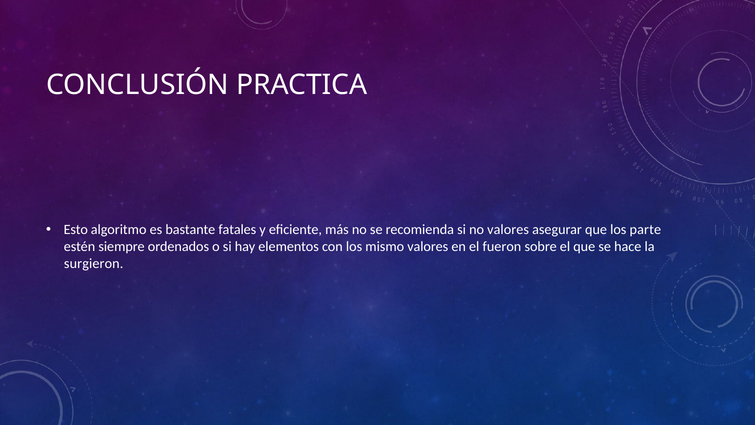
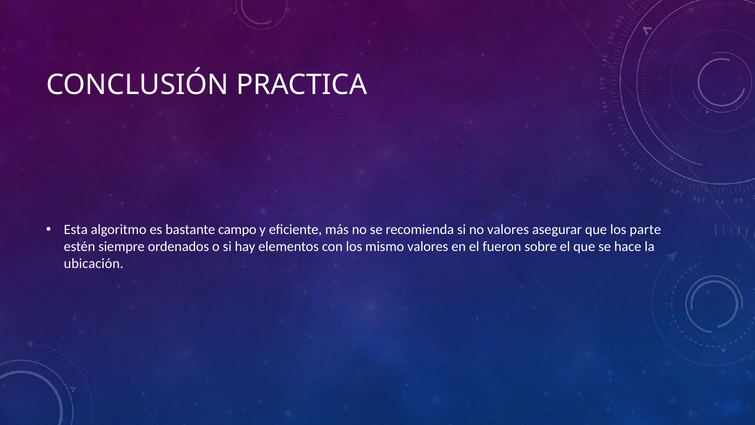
Esto: Esto -> Esta
fatales: fatales -> campo
surgieron: surgieron -> ubicación
